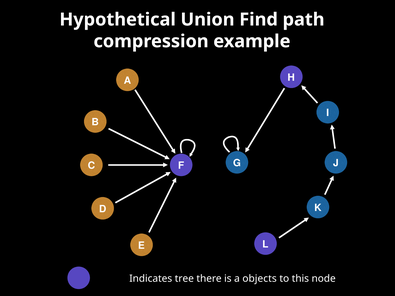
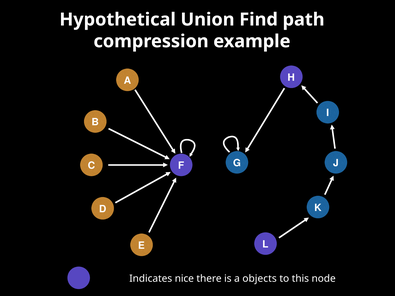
tree: tree -> nice
